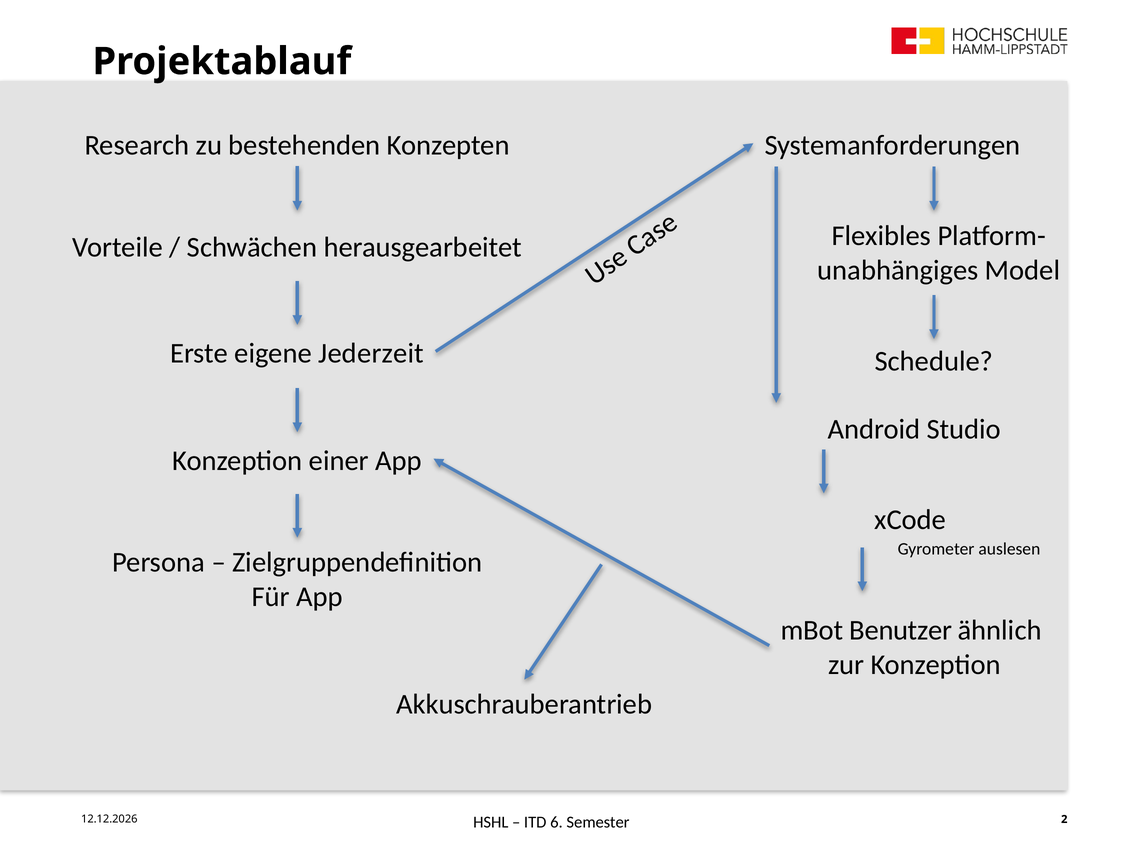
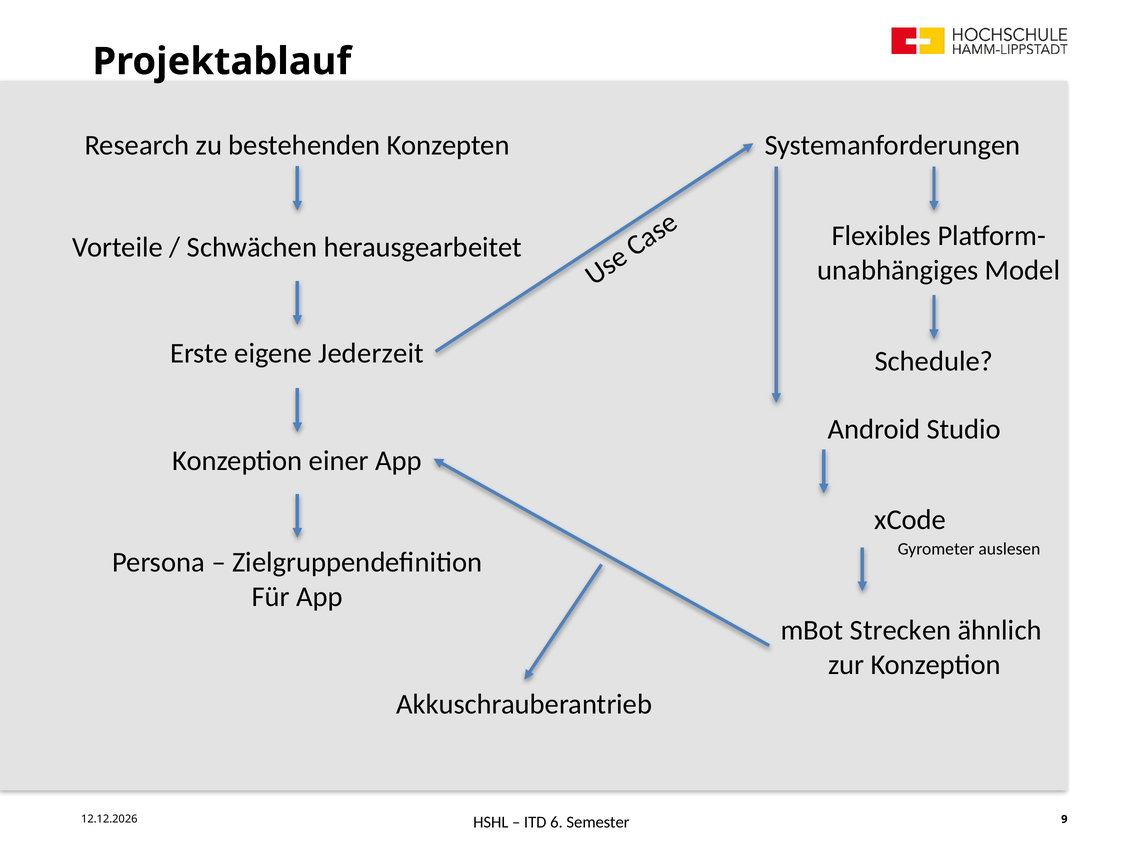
Benutzer: Benutzer -> Strecken
2: 2 -> 9
